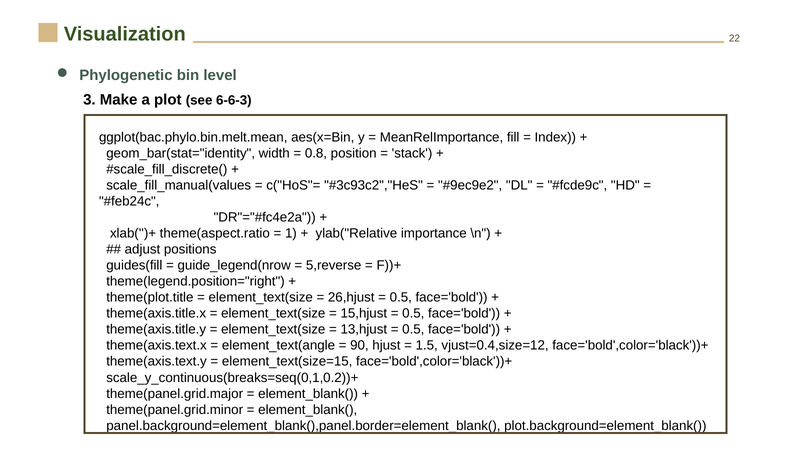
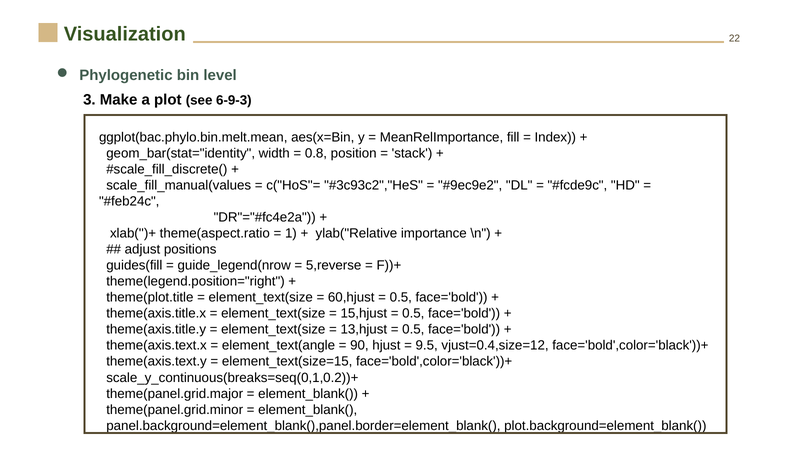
6-6-3: 6-6-3 -> 6-9-3
26,hjust: 26,hjust -> 60,hjust
1.5: 1.5 -> 9.5
